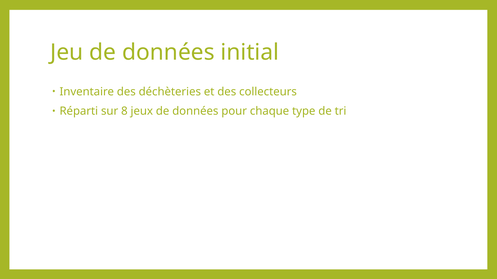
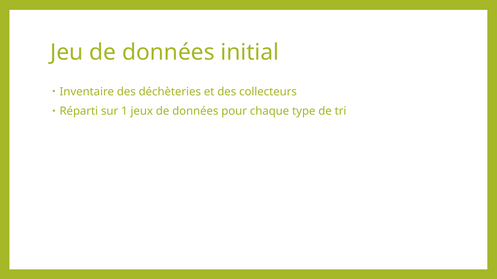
8: 8 -> 1
